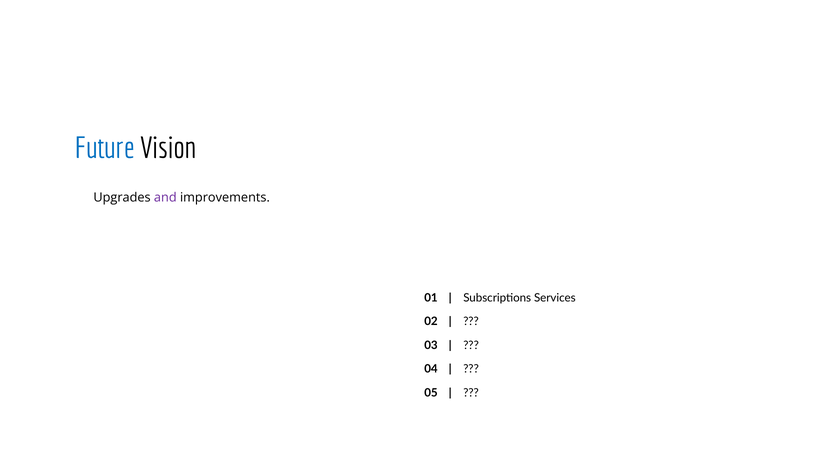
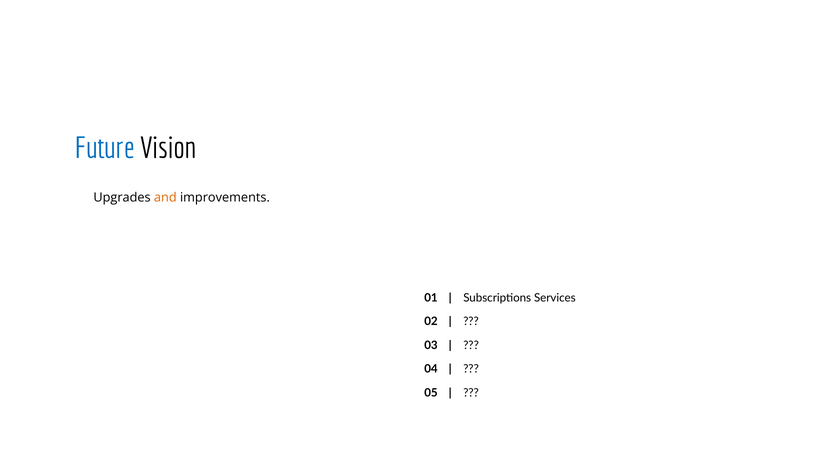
and colour: purple -> orange
